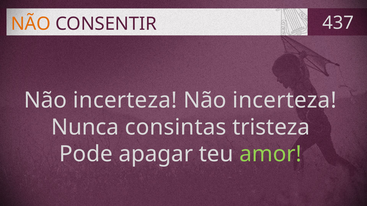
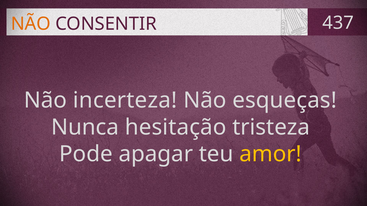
incerteza at (284, 101): incerteza -> esqueças
consintas: consintas -> hesitação
amor colour: light green -> yellow
